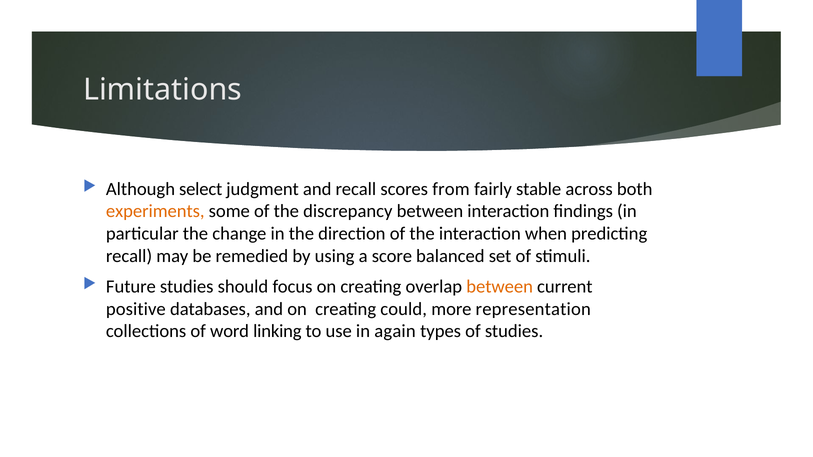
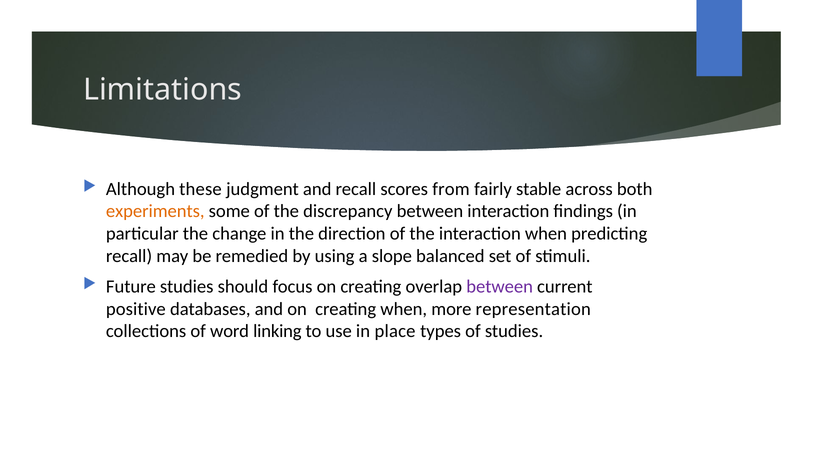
select: select -> these
score: score -> slope
between at (500, 287) colour: orange -> purple
creating could: could -> when
again: again -> place
